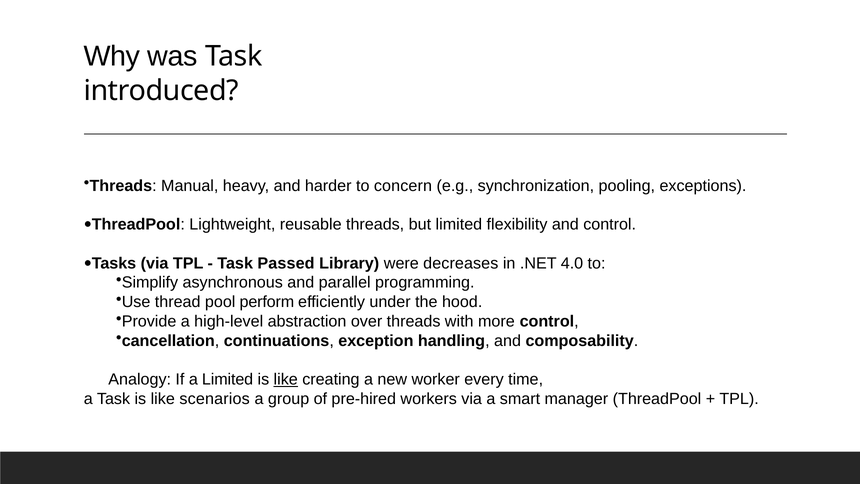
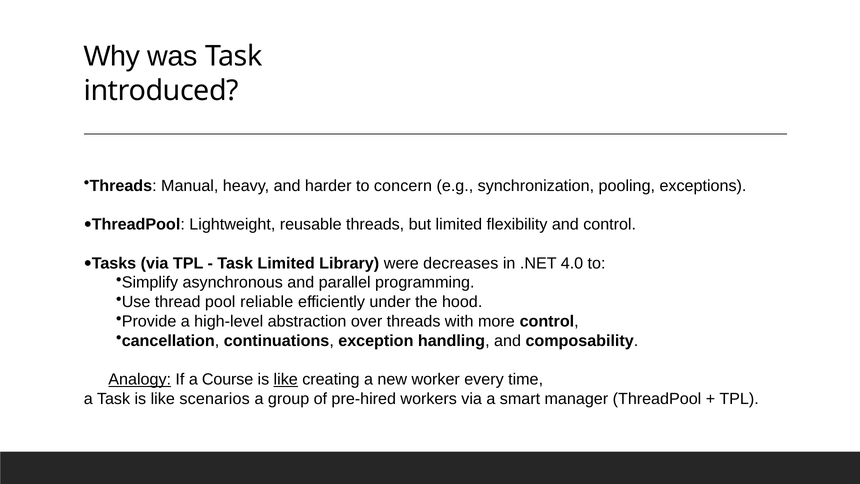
Task Passed: Passed -> Limited
perform: perform -> reliable
Analogy underline: none -> present
a Limited: Limited -> Course
